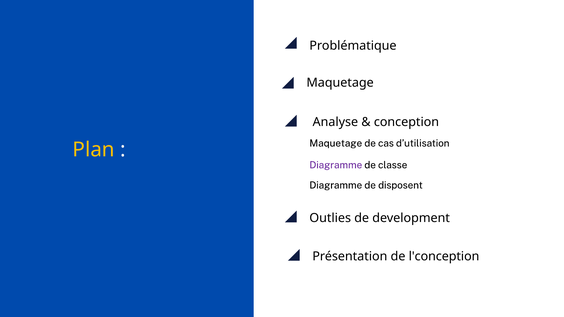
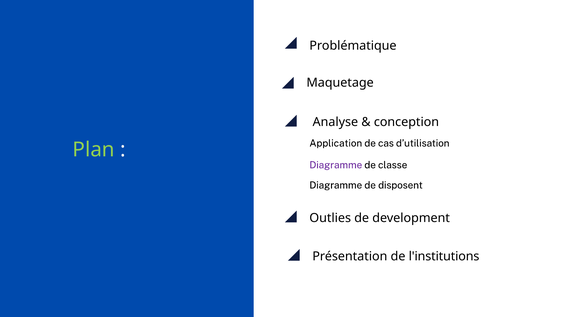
Maquetage at (336, 143): Maquetage -> Application
Plan colour: yellow -> light green
l'conception: l'conception -> l'institutions
